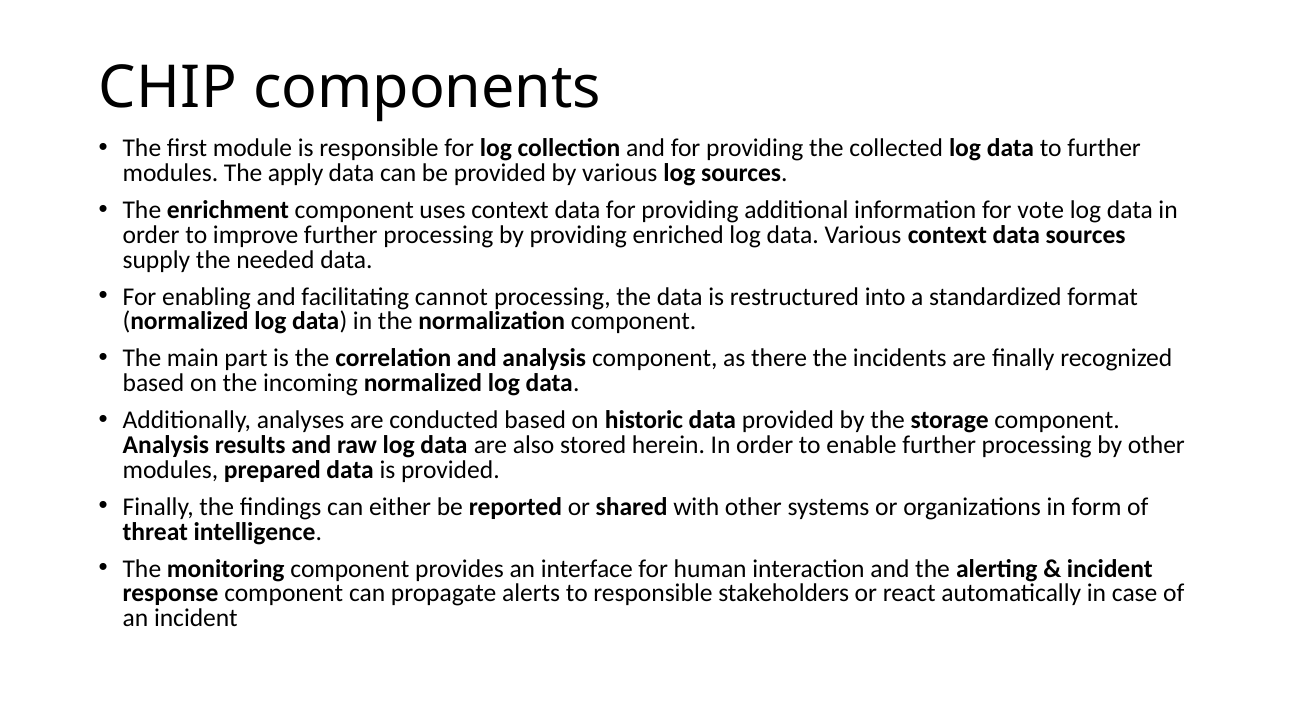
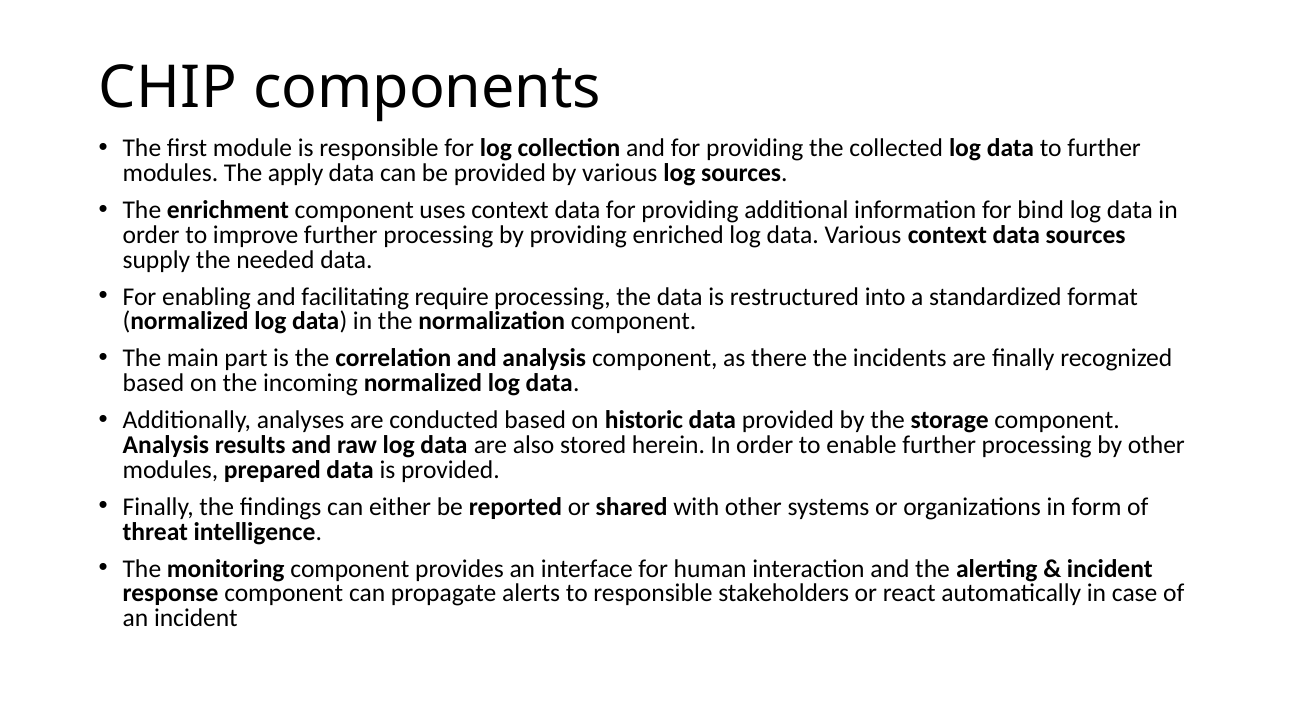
vote: vote -> bind
cannot: cannot -> require
